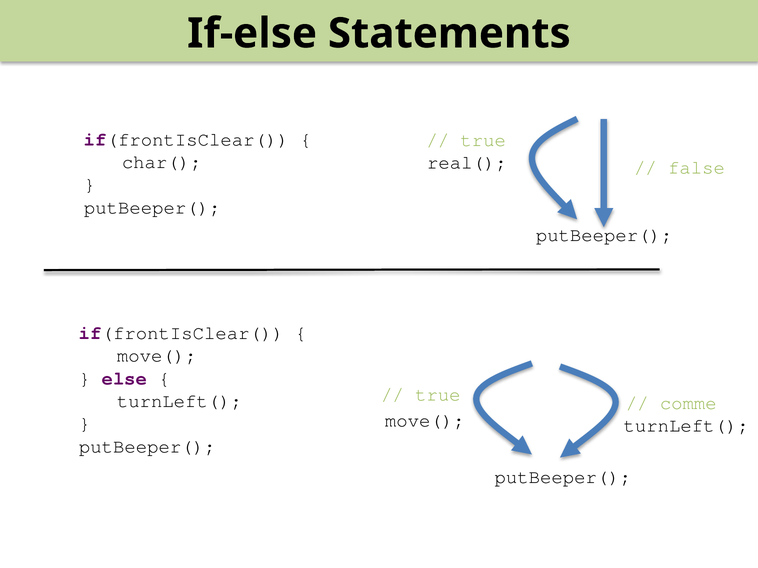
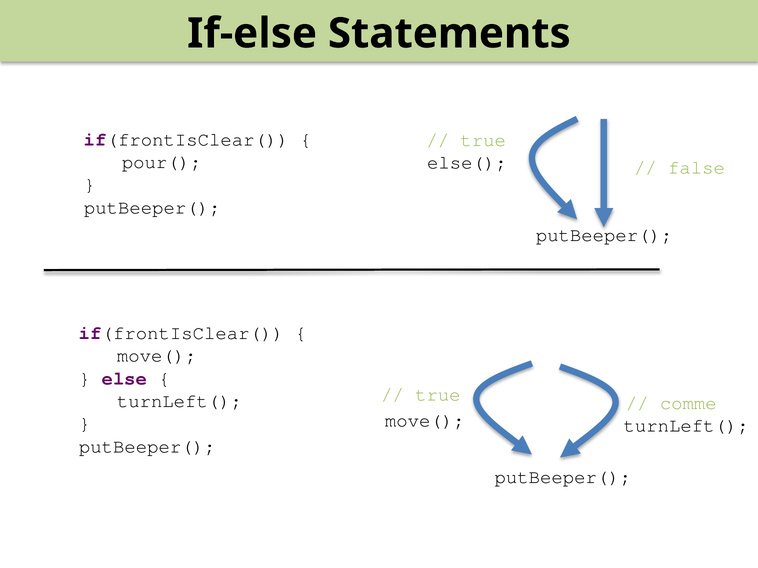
char(: char( -> pour(
real(: real( -> else(
